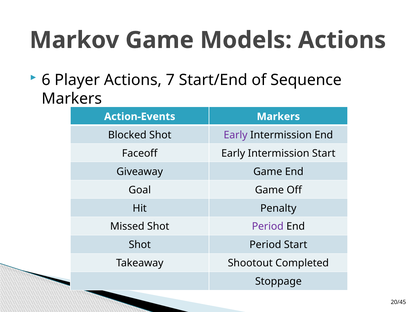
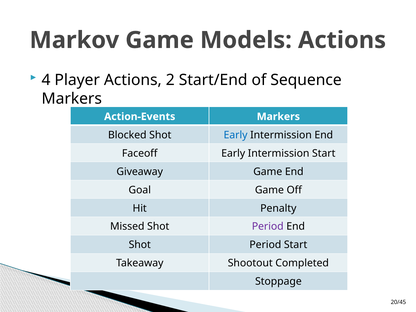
6: 6 -> 4
7: 7 -> 2
Early at (236, 135) colour: purple -> blue
